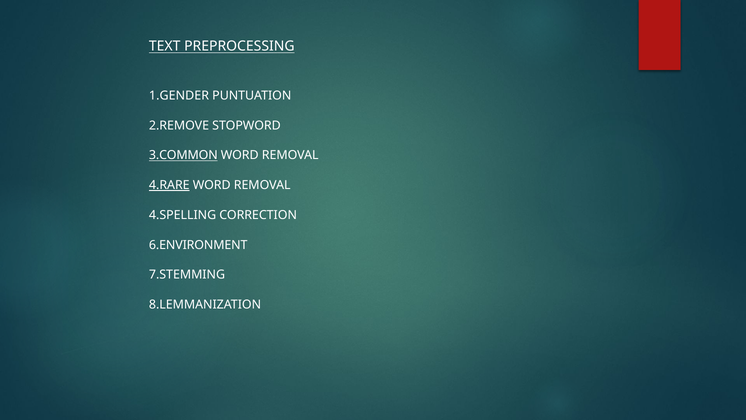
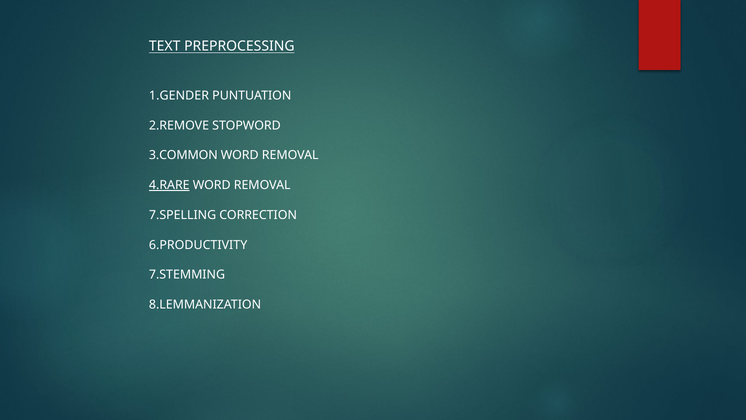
3.COMMON underline: present -> none
4.SPELLING: 4.SPELLING -> 7.SPELLING
6.ENVIRONMENT: 6.ENVIRONMENT -> 6.PRODUCTIVITY
